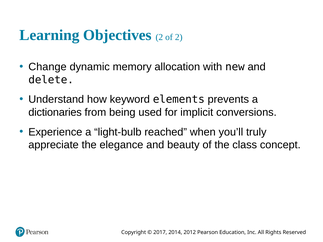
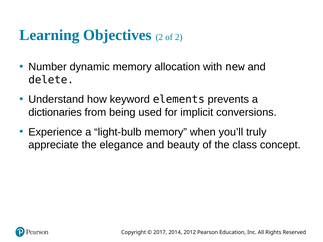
Change: Change -> Number
light-bulb reached: reached -> memory
